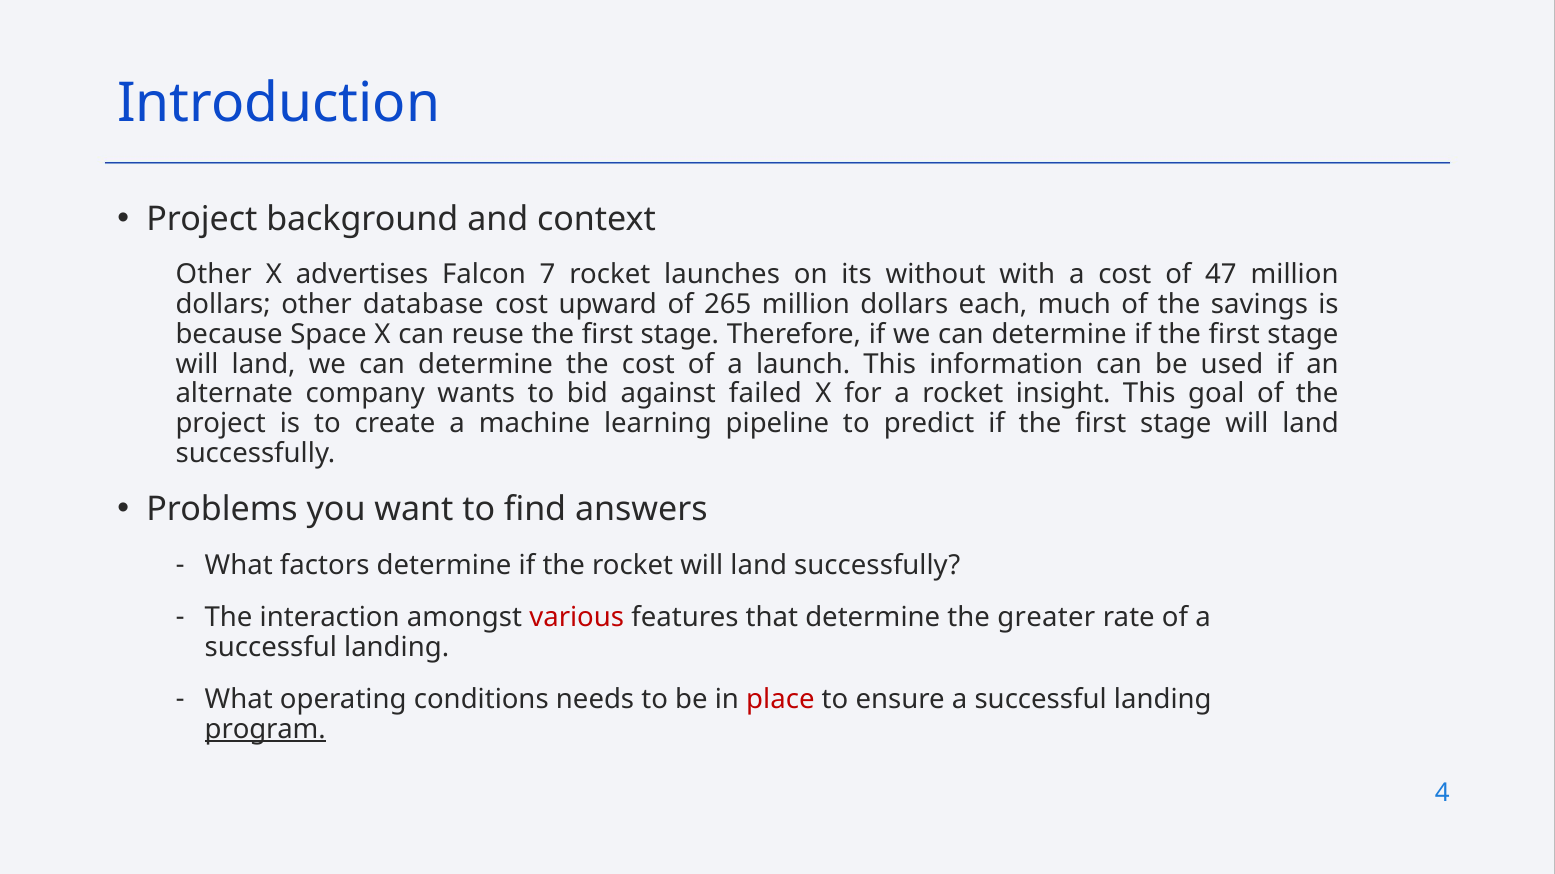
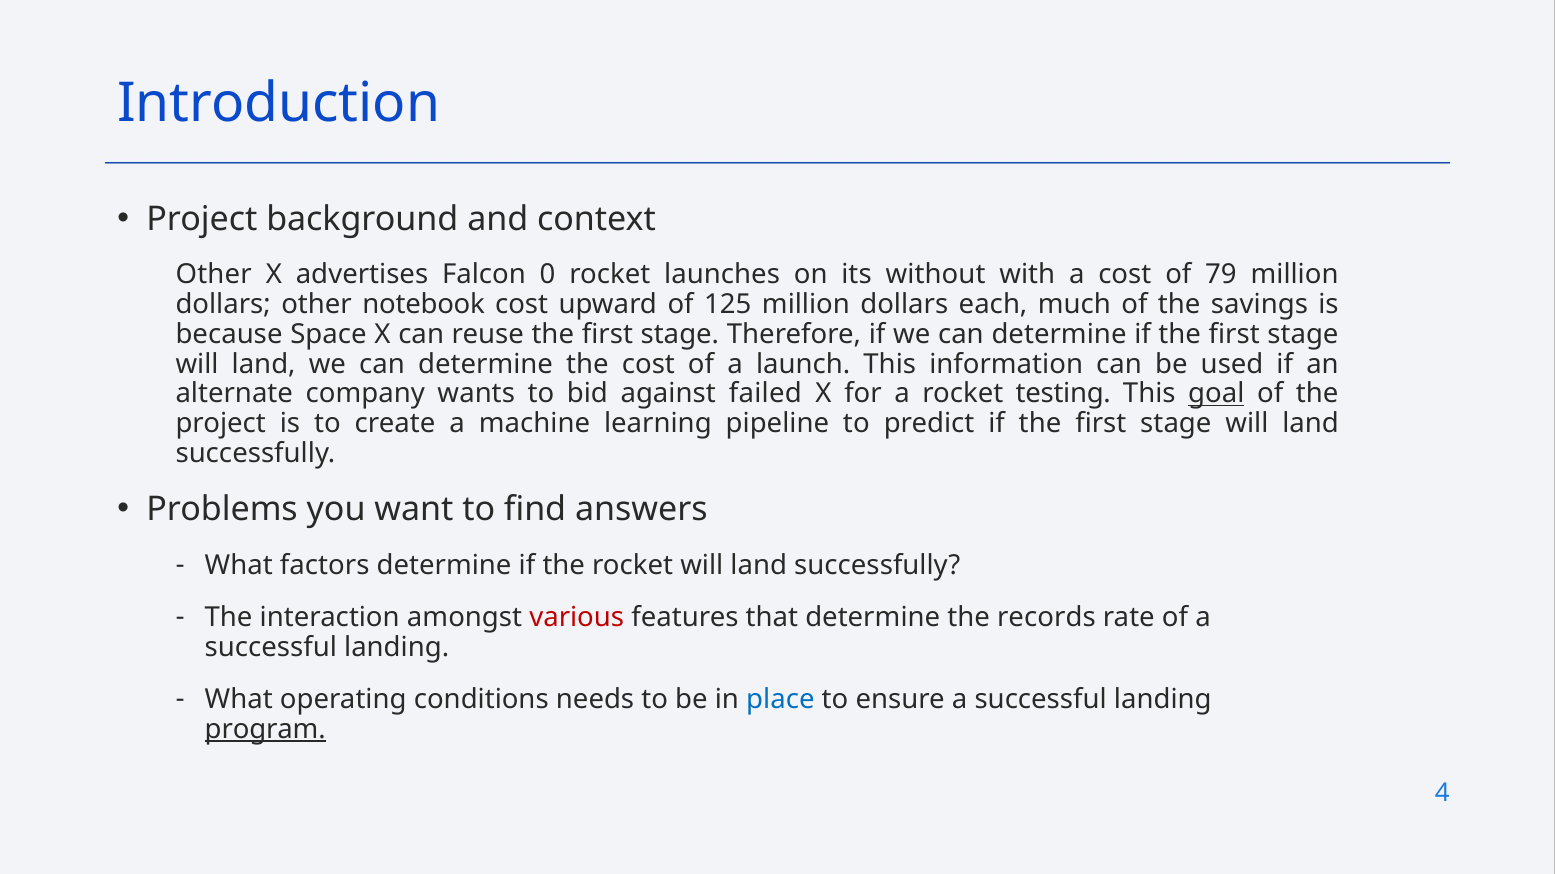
7: 7 -> 0
47: 47 -> 79
database: database -> notebook
265: 265 -> 125
insight: insight -> testing
goal underline: none -> present
greater: greater -> records
place colour: red -> blue
